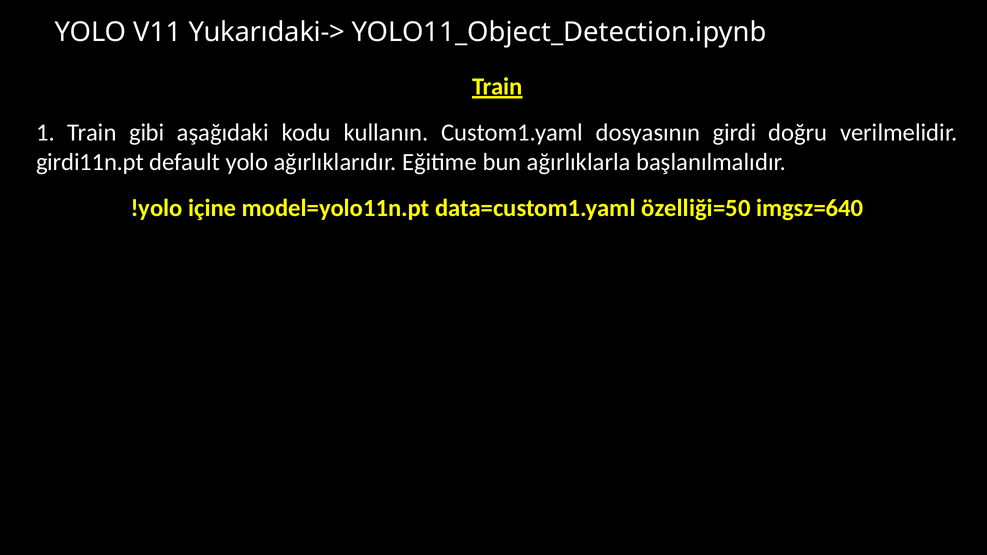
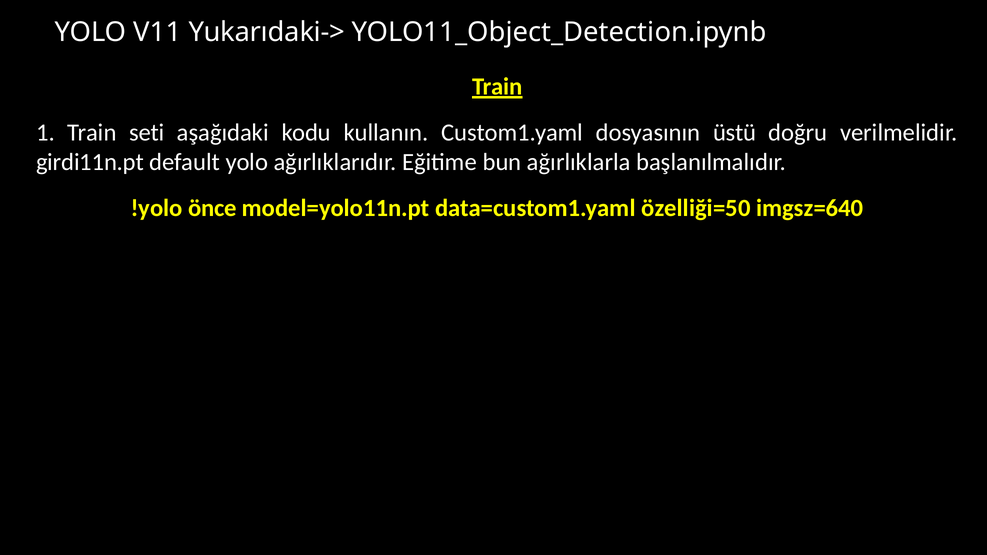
gibi: gibi -> seti
girdi: girdi -> üstü
içine: içine -> önce
